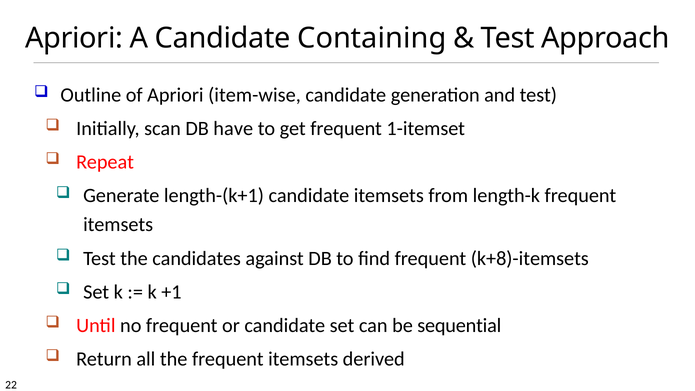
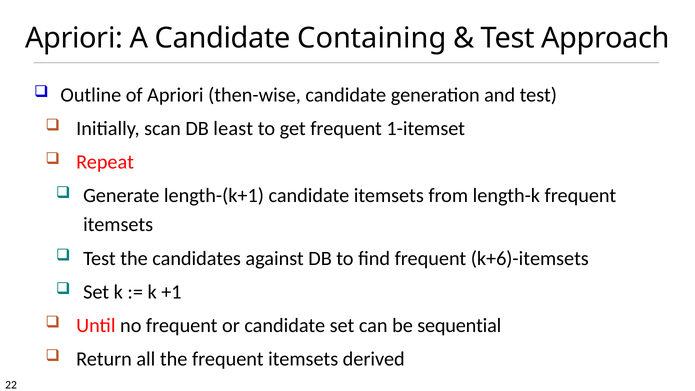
item-wise: item-wise -> then-wise
have: have -> least
k+8)-itemsets: k+8)-itemsets -> k+6)-itemsets
